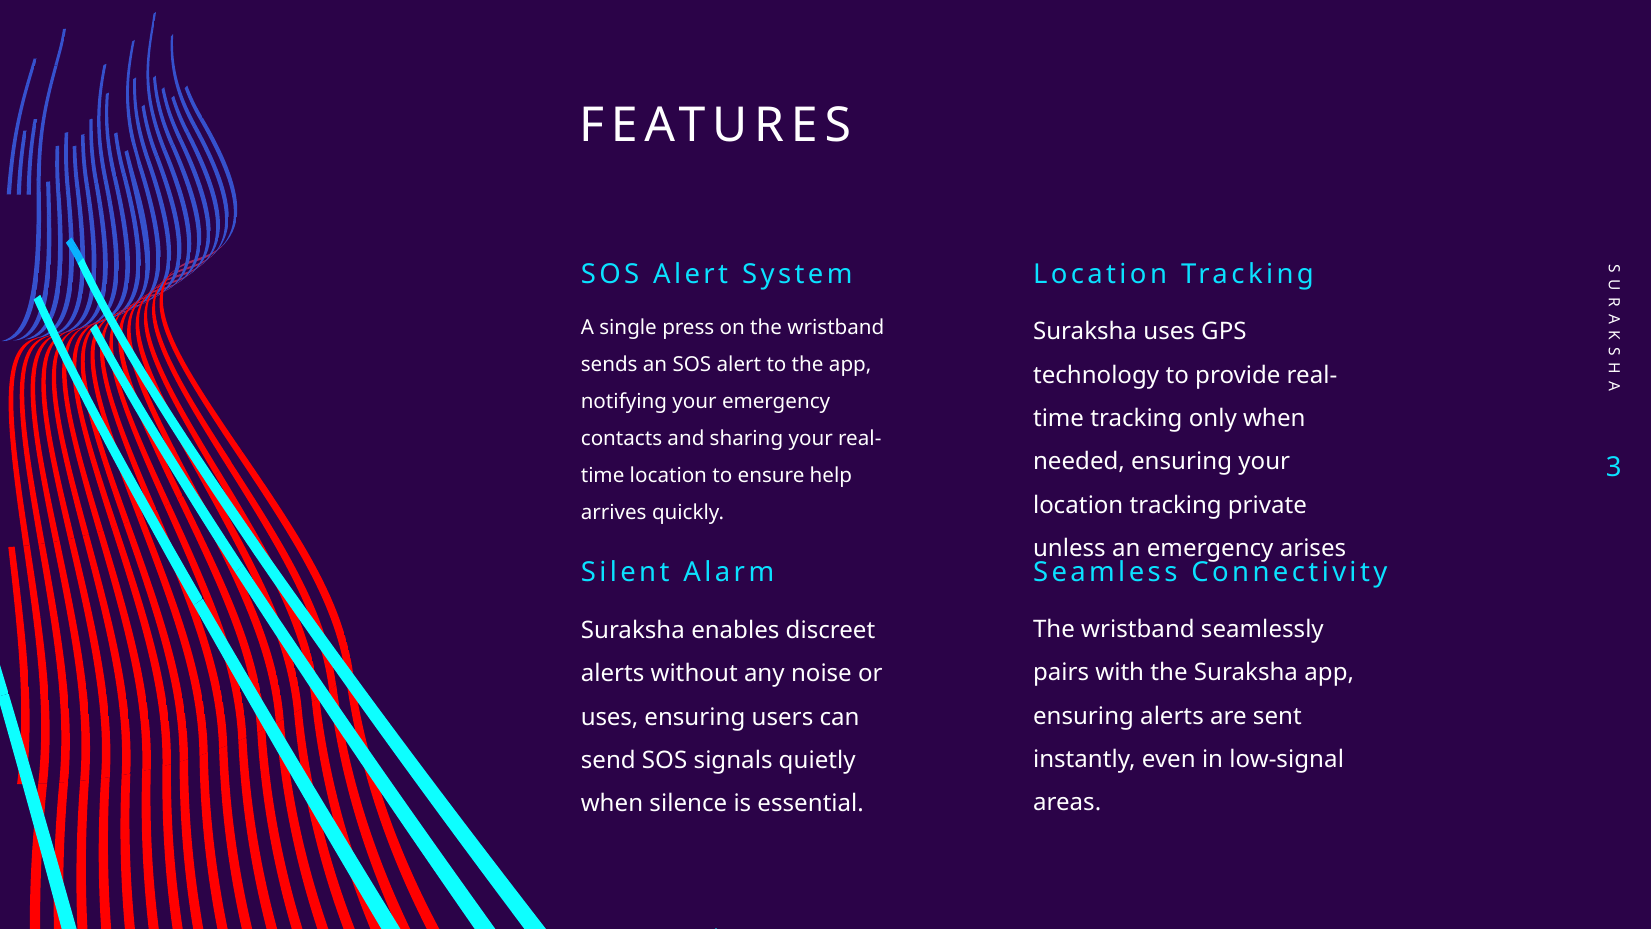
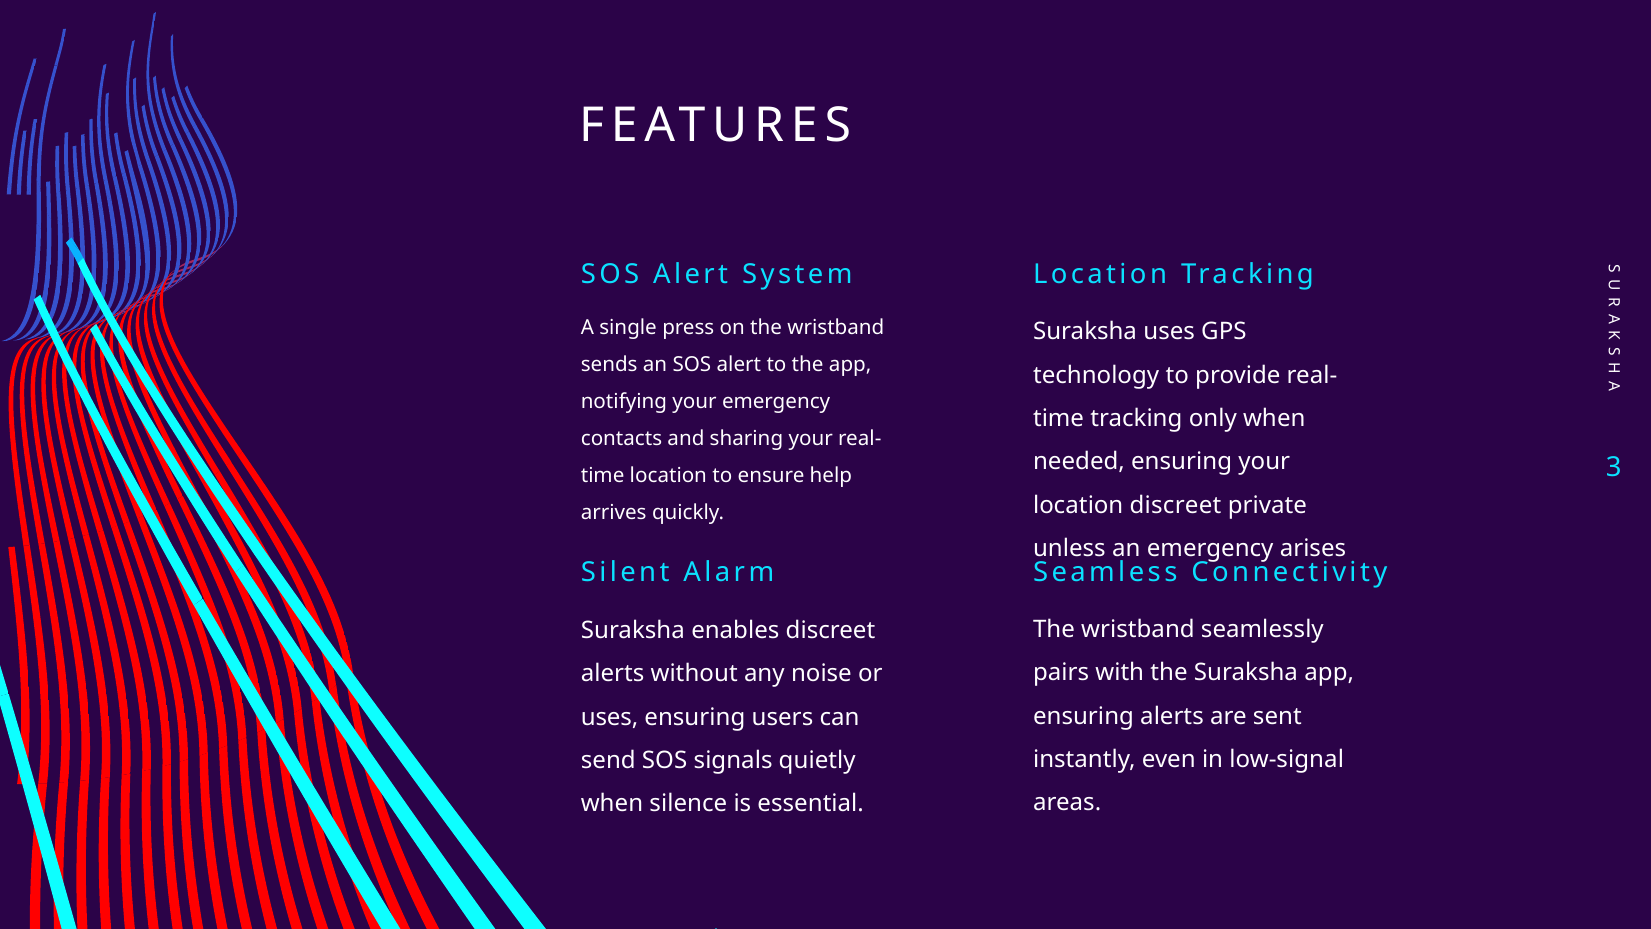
tracking at (1176, 505): tracking -> discreet
